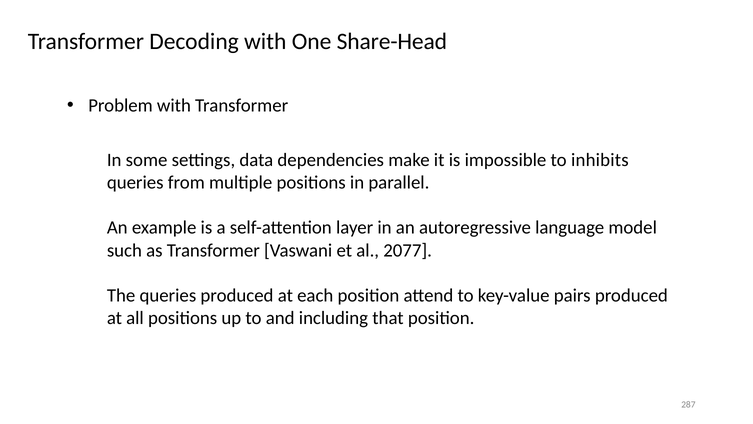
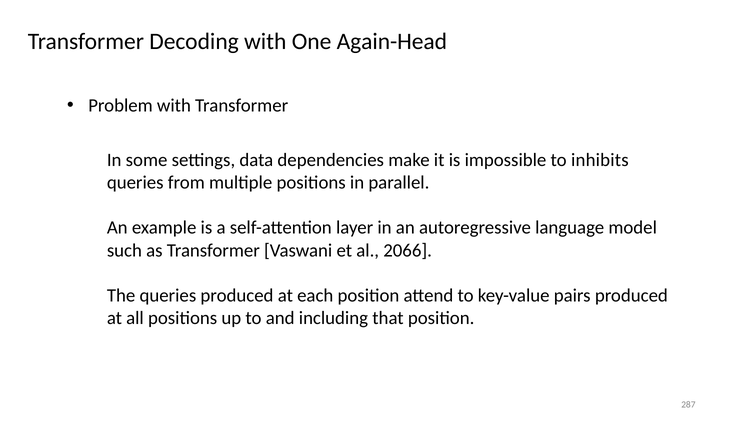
Share-Head: Share-Head -> Again-Head
2077: 2077 -> 2066
